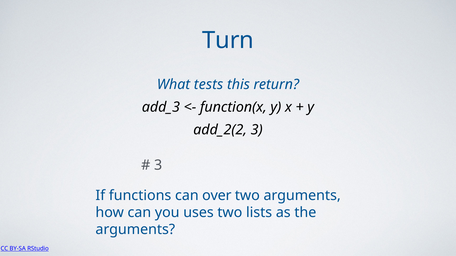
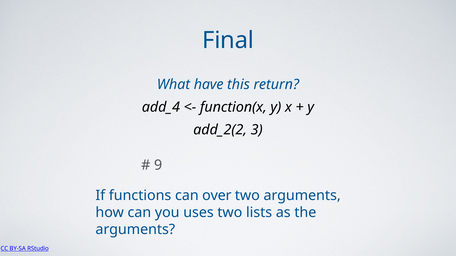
Turn: Turn -> Final
tests: tests -> have
add_3: add_3 -> add_4
3 at (158, 165): 3 -> 9
